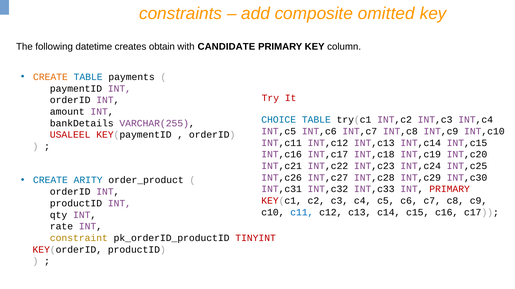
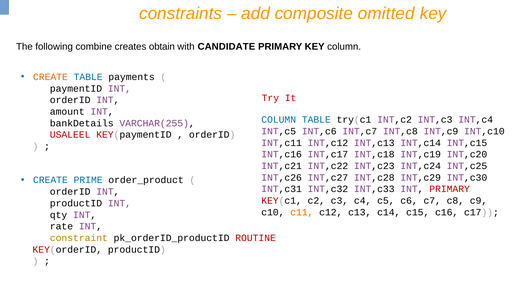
datetime: datetime -> combine
CHOICE at (279, 120): CHOICE -> COLUMN
ARITY: ARITY -> PRIME
c11 colour: blue -> orange
TINYINT: TINYINT -> ROUTINE
